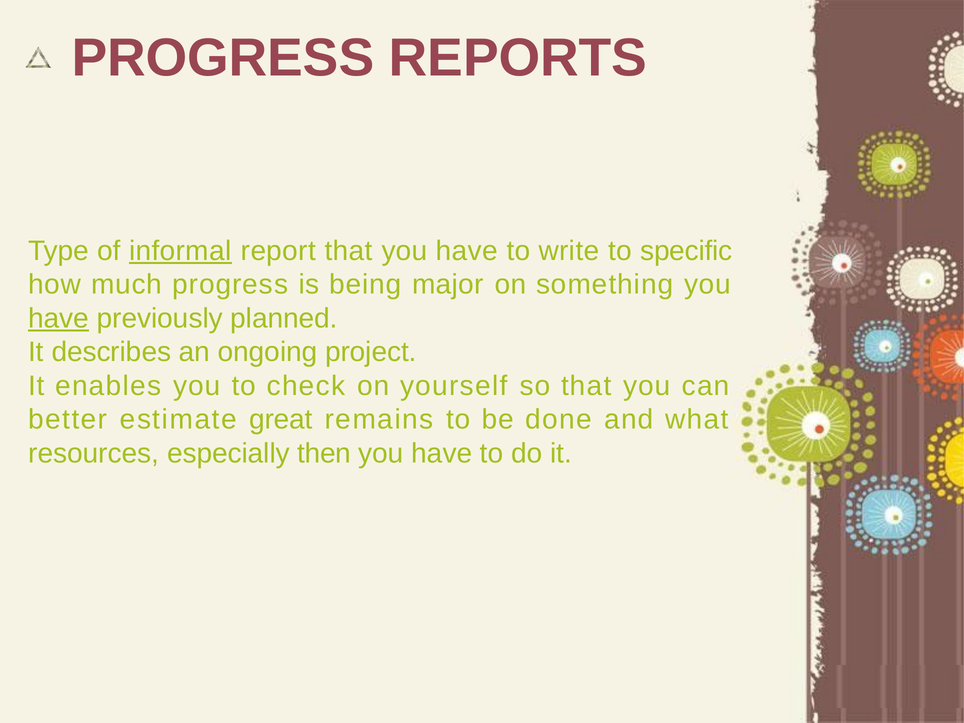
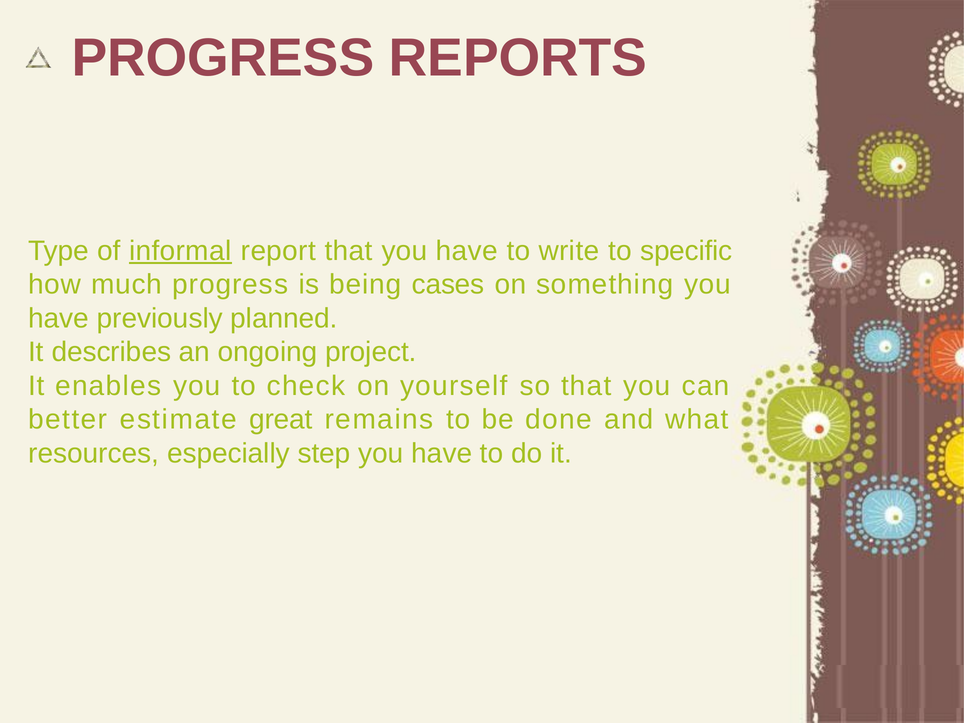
major: major -> cases
have at (59, 318) underline: present -> none
then: then -> step
